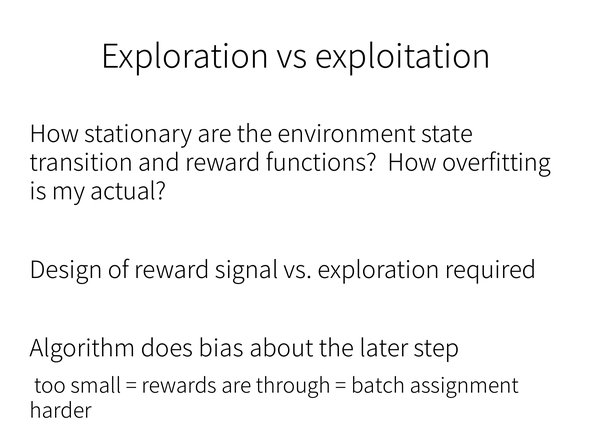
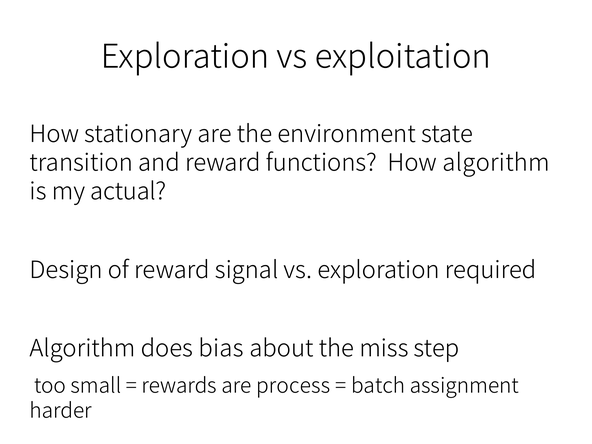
How overfitting: overfitting -> algorithm
later: later -> miss
through: through -> process
